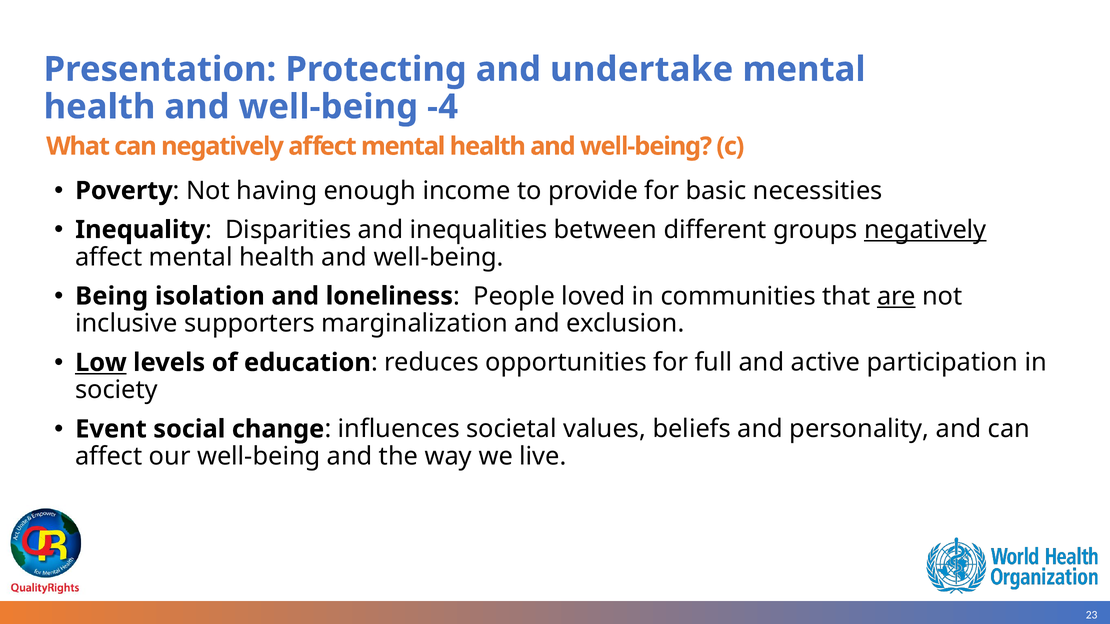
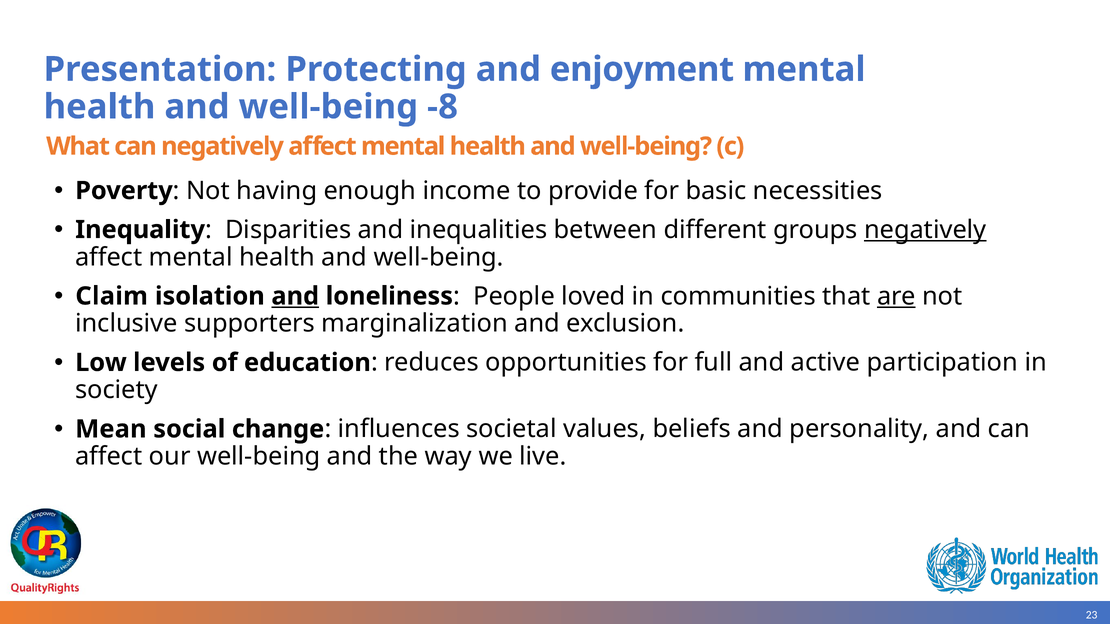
undertake: undertake -> enjoyment
-4: -4 -> -8
Being: Being -> Claim
and at (295, 296) underline: none -> present
Low underline: present -> none
Event: Event -> Mean
